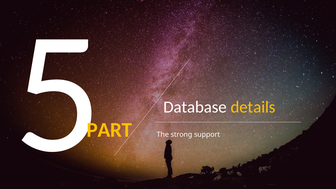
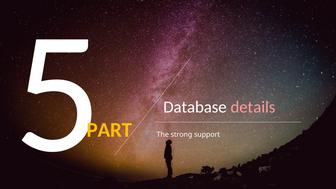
details colour: yellow -> pink
